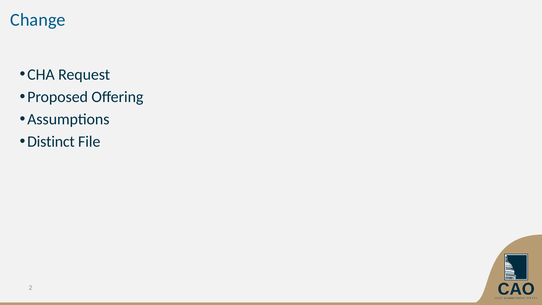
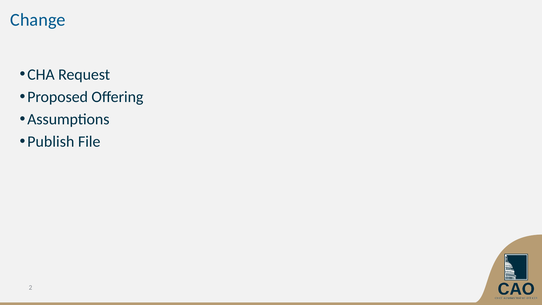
Distinct: Distinct -> Publish
